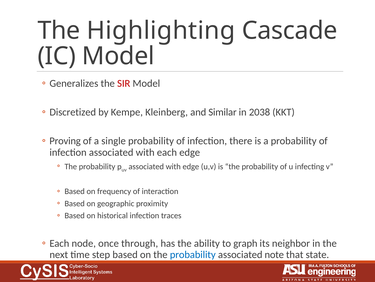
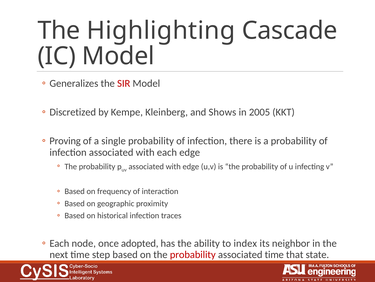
Similar: Similar -> Shows
2038: 2038 -> 2005
through: through -> adopted
graph: graph -> index
probability at (193, 254) colour: blue -> red
associated note: note -> time
